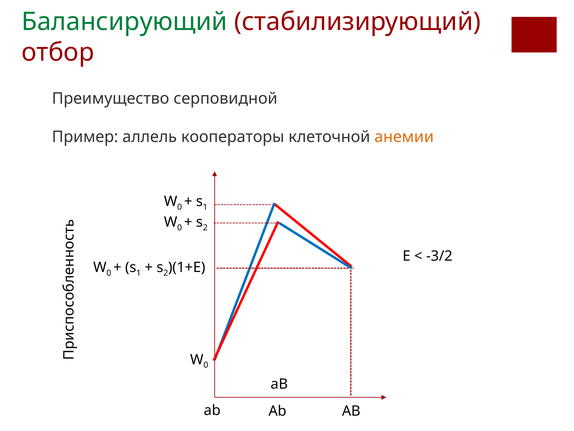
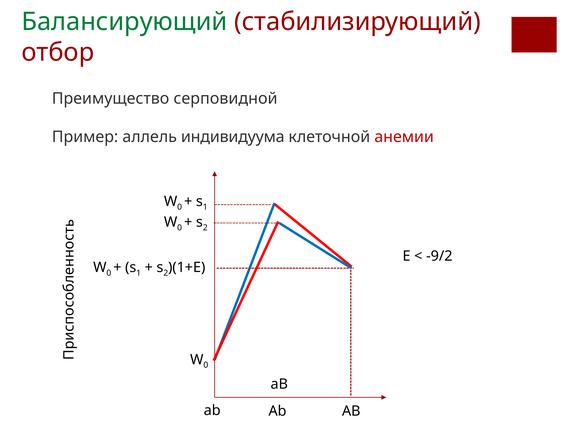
кооператоры: кооператоры -> индивидуума
анемии colour: orange -> red
-3/2: -3/2 -> -9/2
